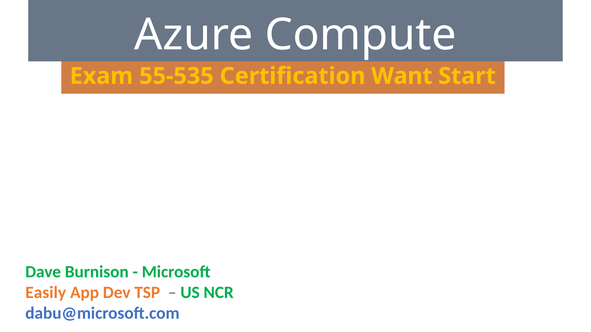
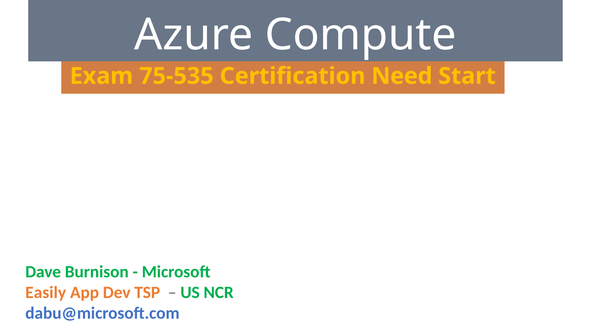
55-535: 55-535 -> 75-535
Want: Want -> Need
